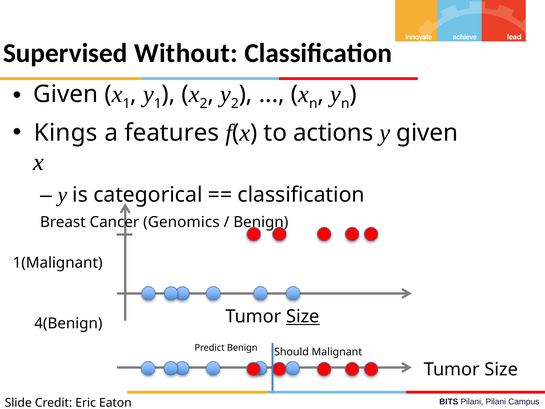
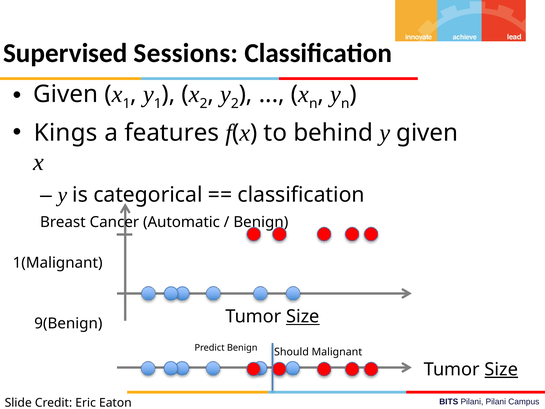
Without: Without -> Sessions
actions: actions -> behind
Genomics: Genomics -> Automatic
4(Benign: 4(Benign -> 9(Benign
Size at (501, 369) underline: none -> present
